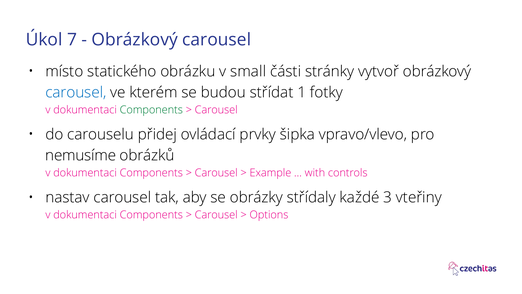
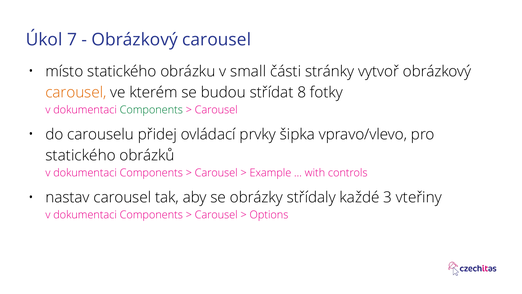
carousel at (76, 92) colour: blue -> orange
1: 1 -> 8
nemusíme at (81, 155): nemusíme -> statického
